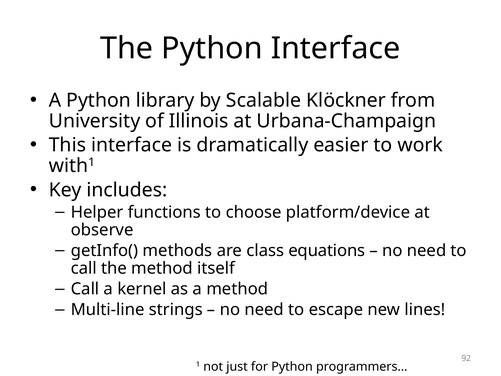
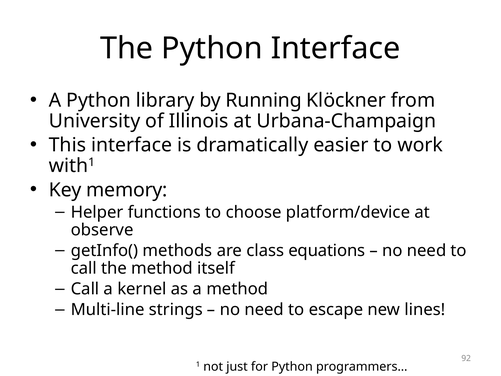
Scalable: Scalable -> Running
includes: includes -> memory
